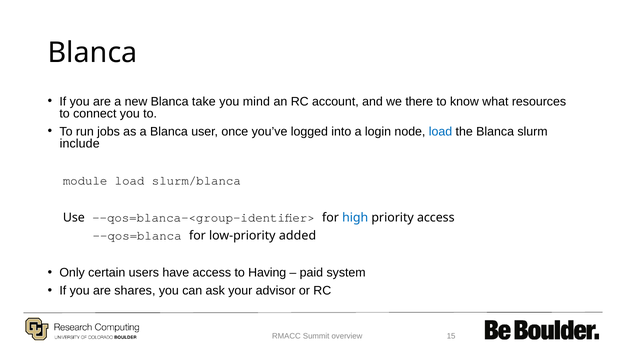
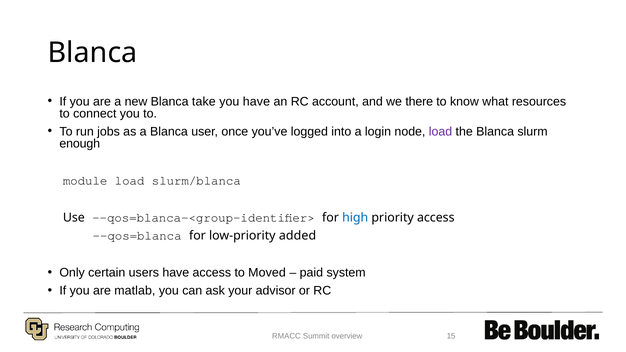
you mind: mind -> have
load at (441, 132) colour: blue -> purple
include: include -> enough
Having: Having -> Moved
shares: shares -> matlab
